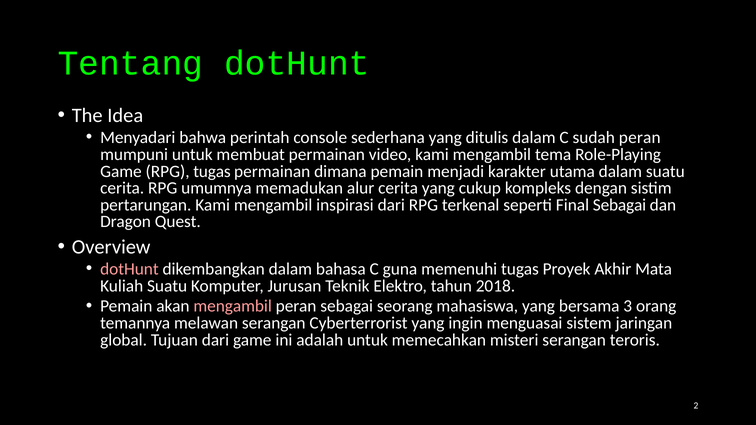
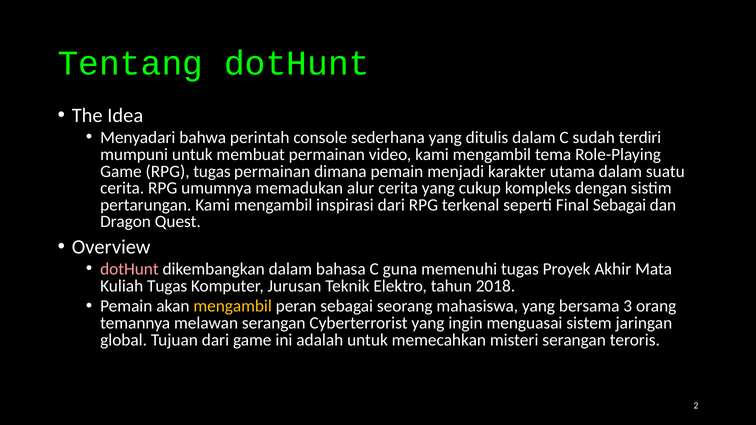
sudah peran: peran -> terdiri
Kuliah Suatu: Suatu -> Tugas
mengambil at (233, 306) colour: pink -> yellow
